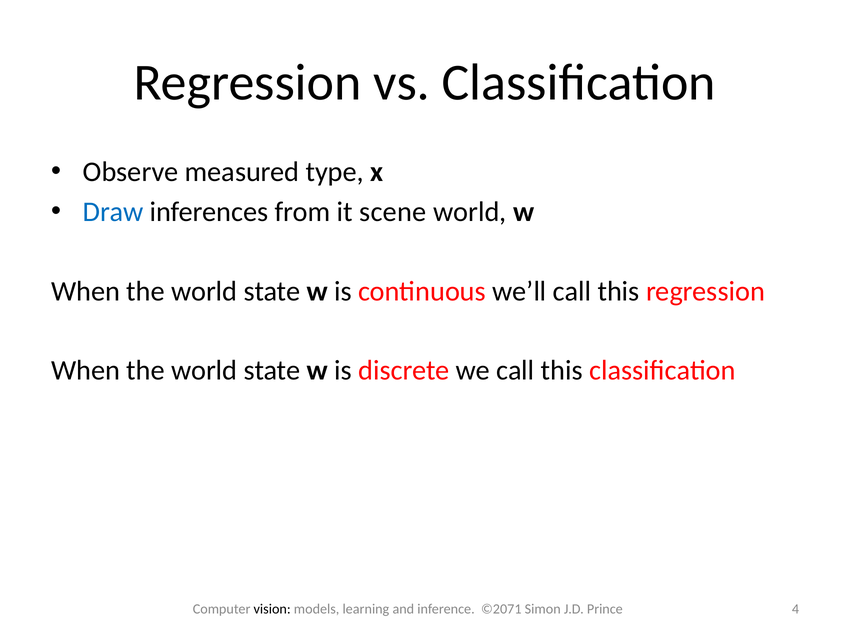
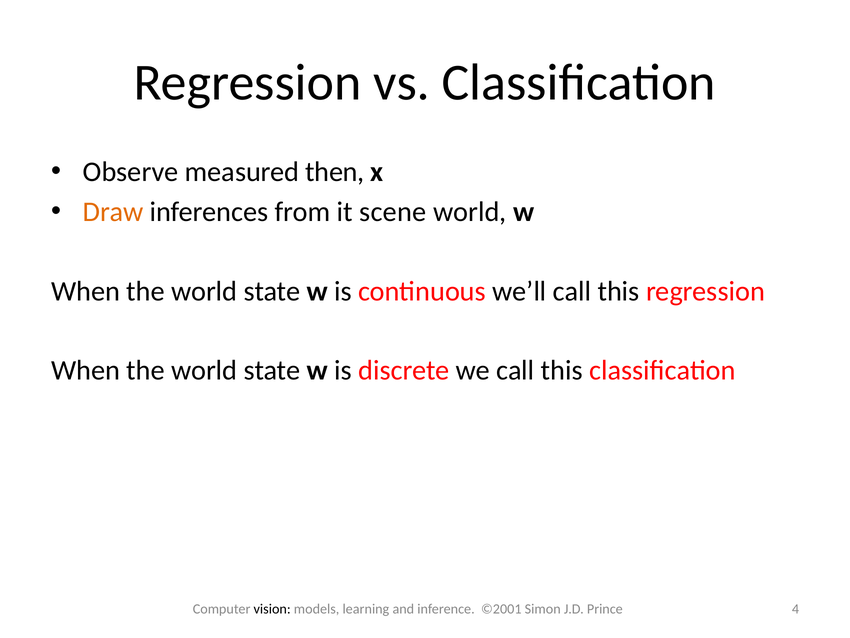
type: type -> then
Draw colour: blue -> orange
©2071: ©2071 -> ©2001
